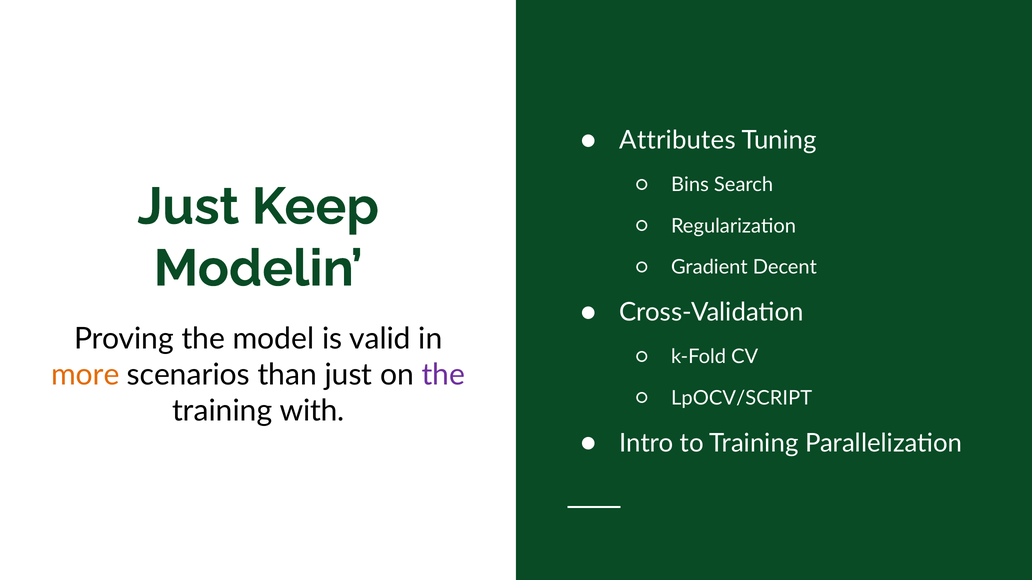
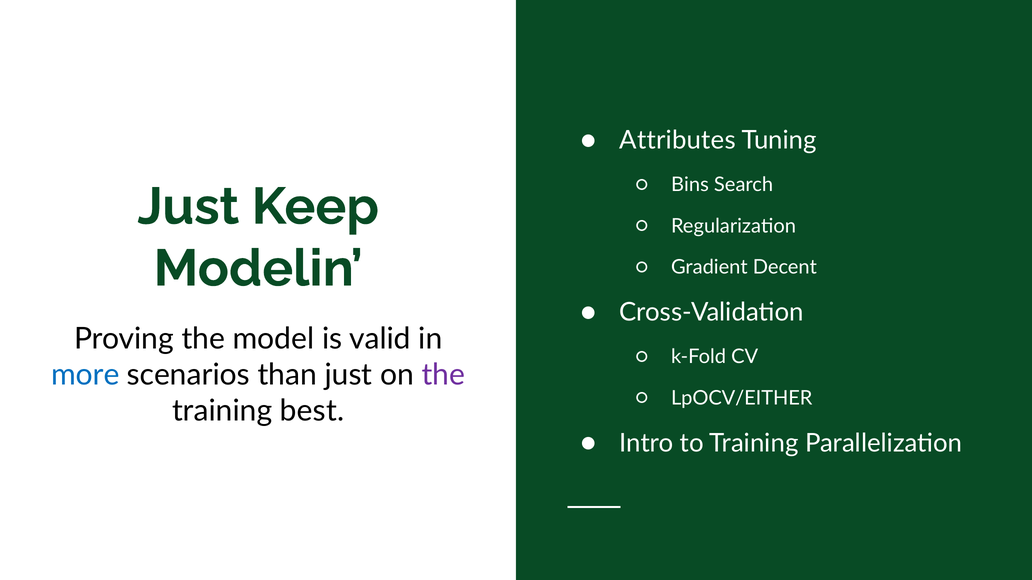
more colour: orange -> blue
LpOCV/SCRIPT: LpOCV/SCRIPT -> LpOCV/EITHER
with: with -> best
